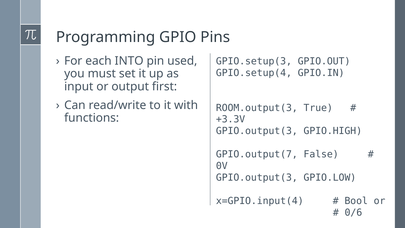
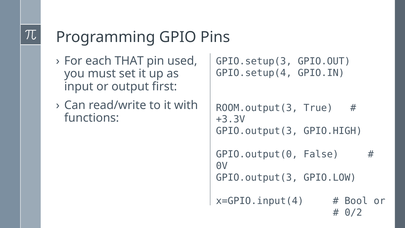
INTO: INTO -> THAT
GPIO.output(7: GPIO.output(7 -> GPIO.output(0
0/6: 0/6 -> 0/2
